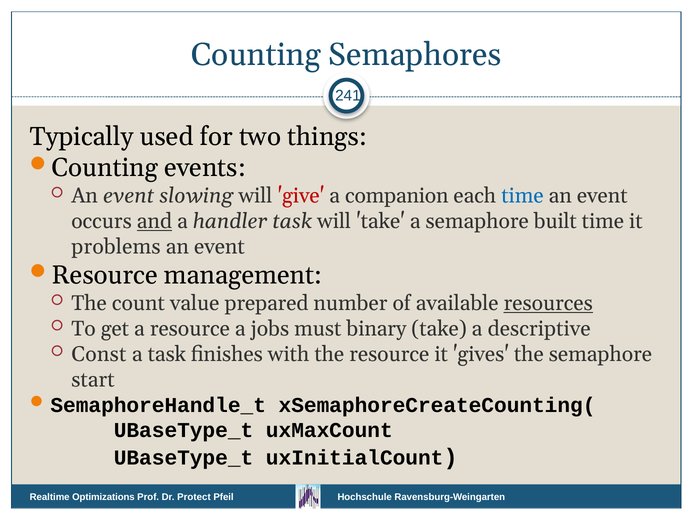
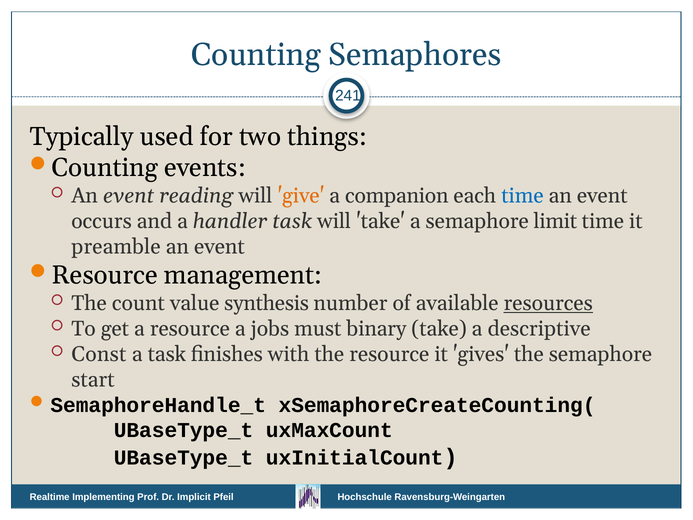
slowing: slowing -> reading
give colour: red -> orange
and underline: present -> none
built: built -> limit
problems: problems -> preamble
prepared: prepared -> synthesis
Optimizations: Optimizations -> Implementing
Protect: Protect -> Implicit
